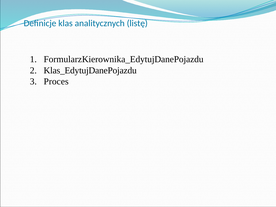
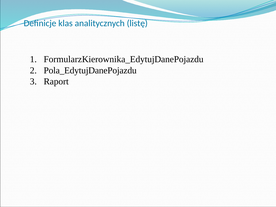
Klas_EdytujDanePojazdu: Klas_EdytujDanePojazdu -> Pola_EdytujDanePojazdu
Proces: Proces -> Raport
